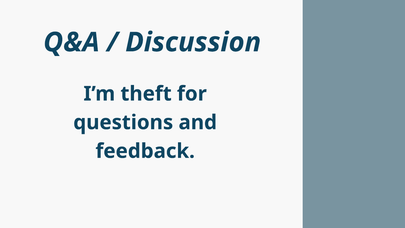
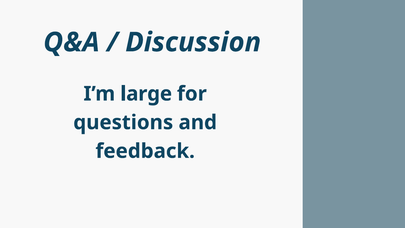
theft: theft -> large
